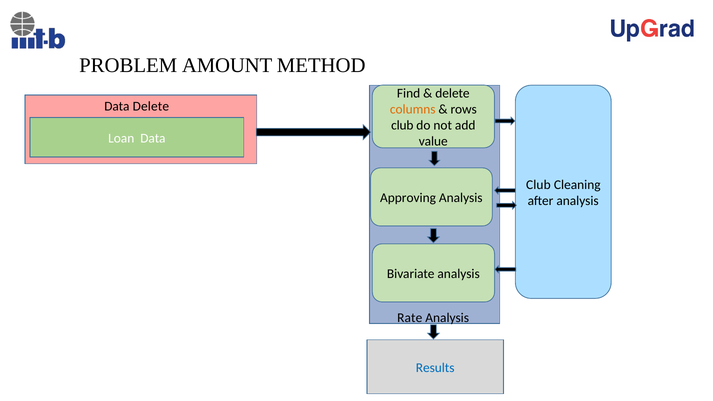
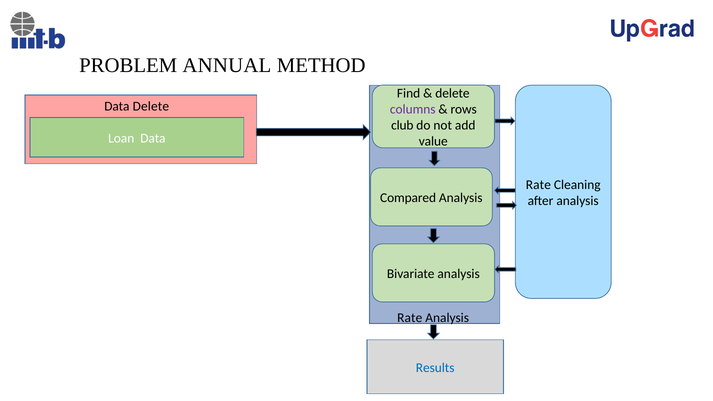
AMOUNT: AMOUNT -> ANNUAL
columns colour: orange -> purple
Club at (538, 185): Club -> Rate
Approving: Approving -> Compared
